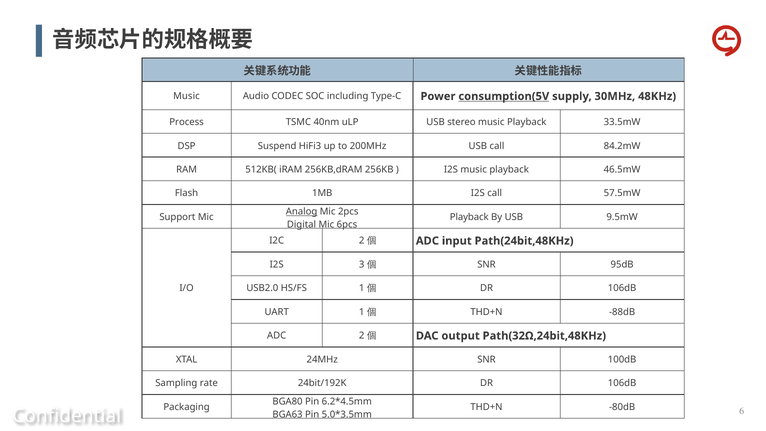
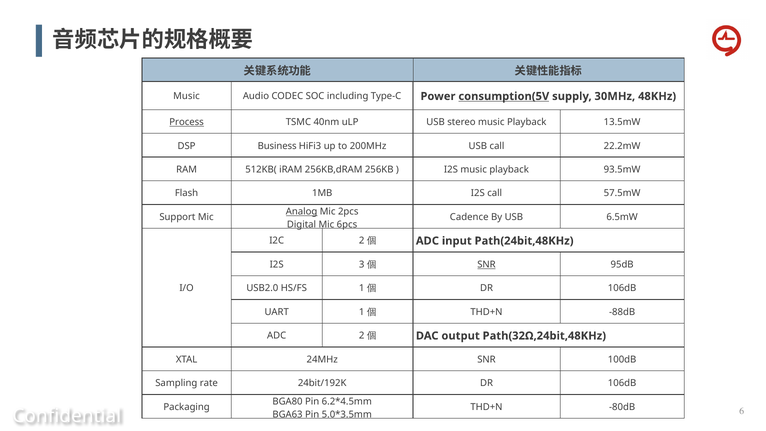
Process underline: none -> present
33.5mW: 33.5mW -> 13.5mW
Suspend: Suspend -> Business
84.2mW: 84.2mW -> 22.2mW
46.5mW: 46.5mW -> 93.5mW
Playback at (469, 217): Playback -> Cadence
9.5mW: 9.5mW -> 6.5mW
SNR at (486, 264) underline: none -> present
